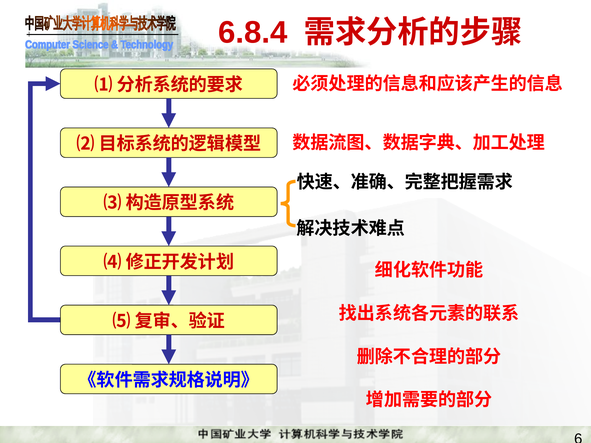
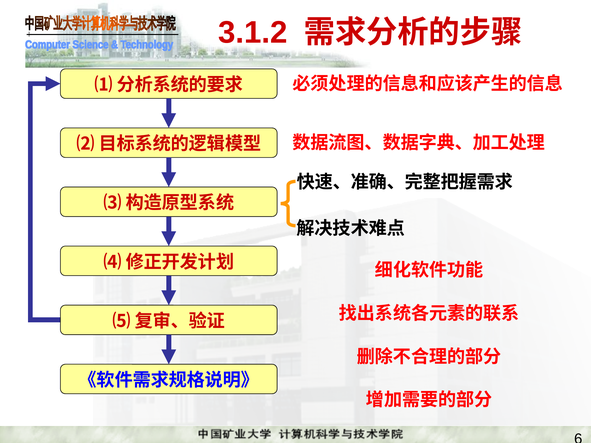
6.8.4: 6.8.4 -> 3.1.2
